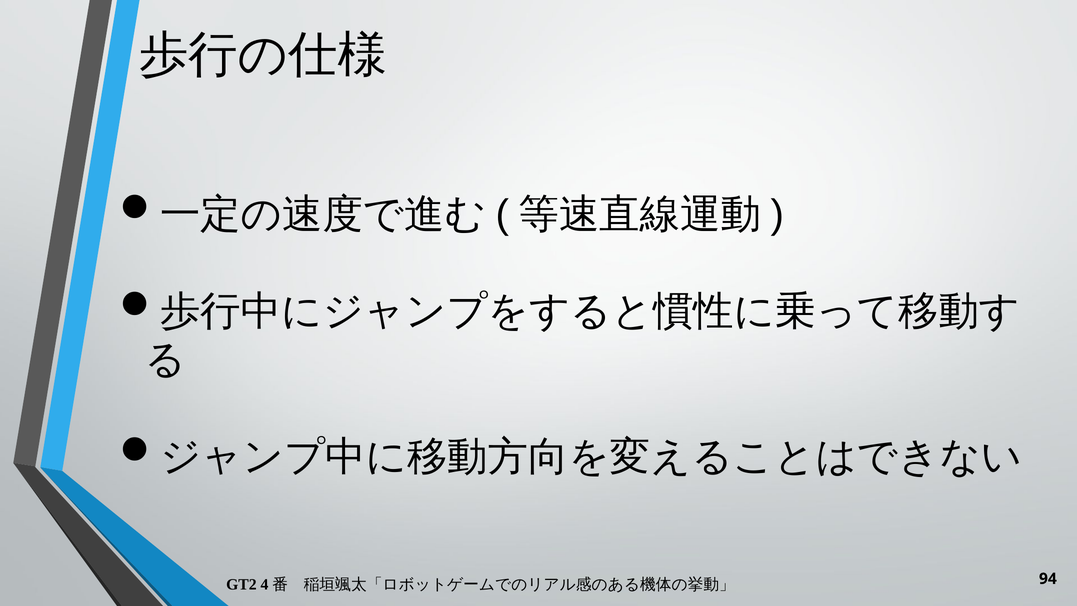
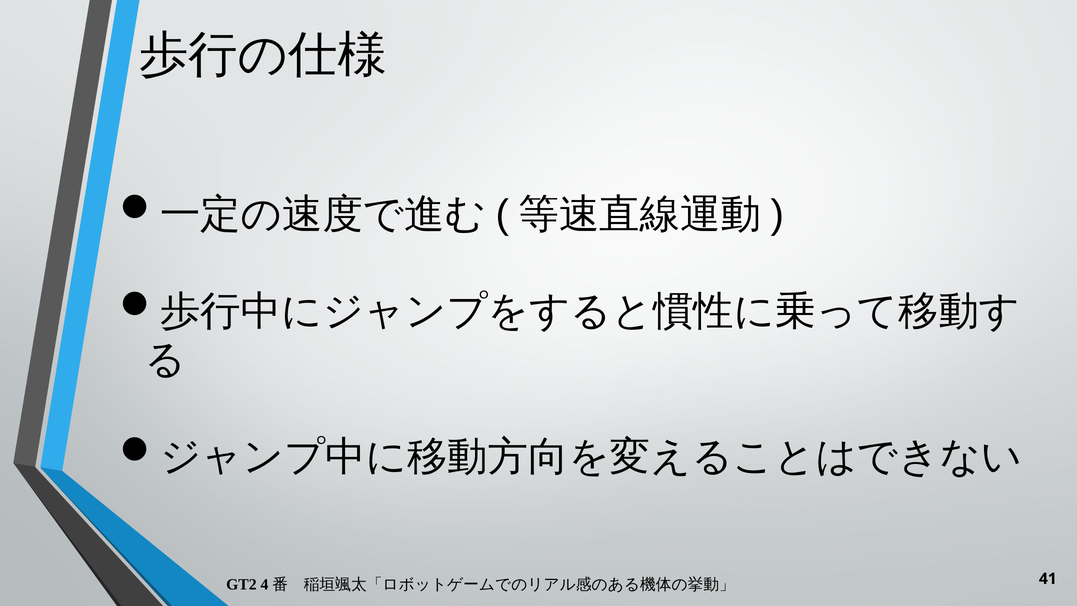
94: 94 -> 41
